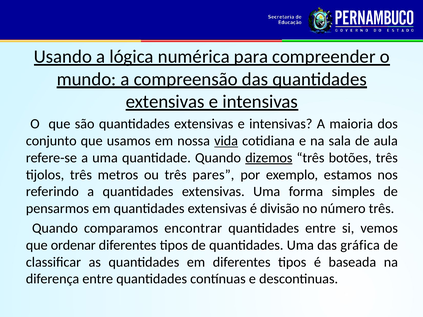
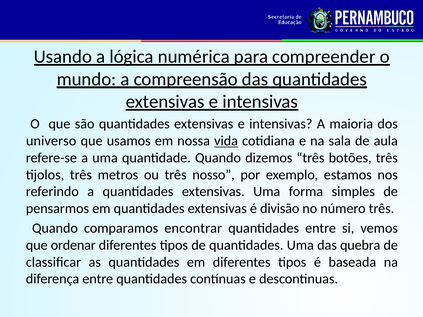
conjunto: conjunto -> universo
dizemos underline: present -> none
pares: pares -> nosso
gráfica: gráfica -> quebra
